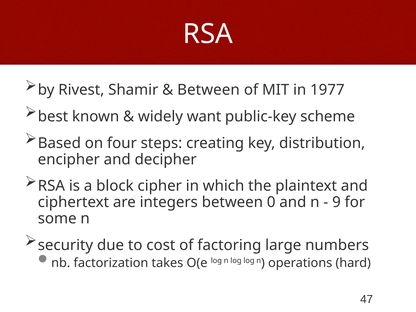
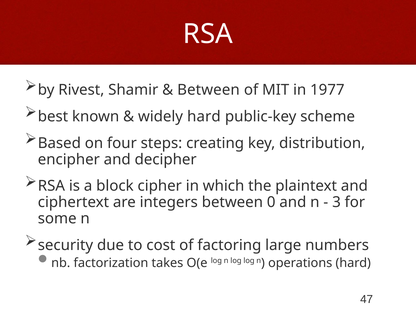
widely want: want -> hard
9: 9 -> 3
